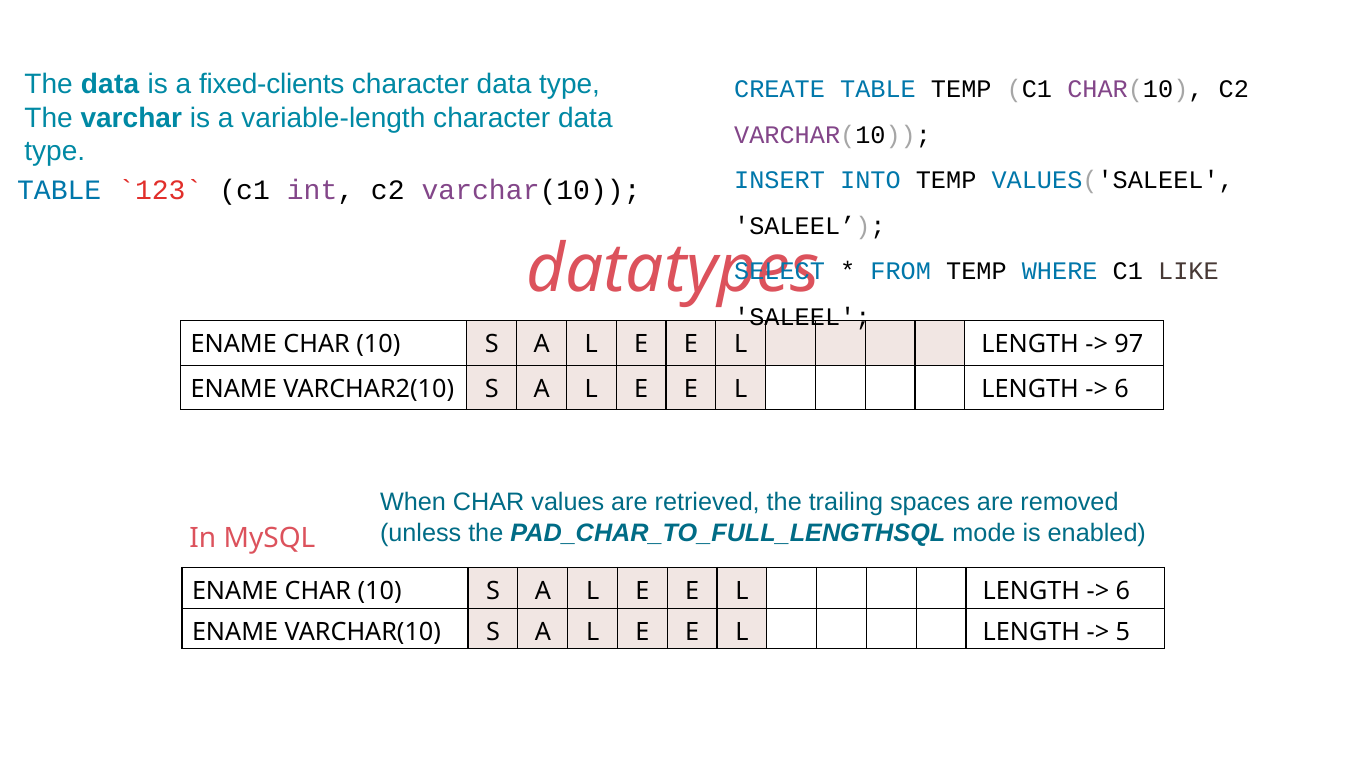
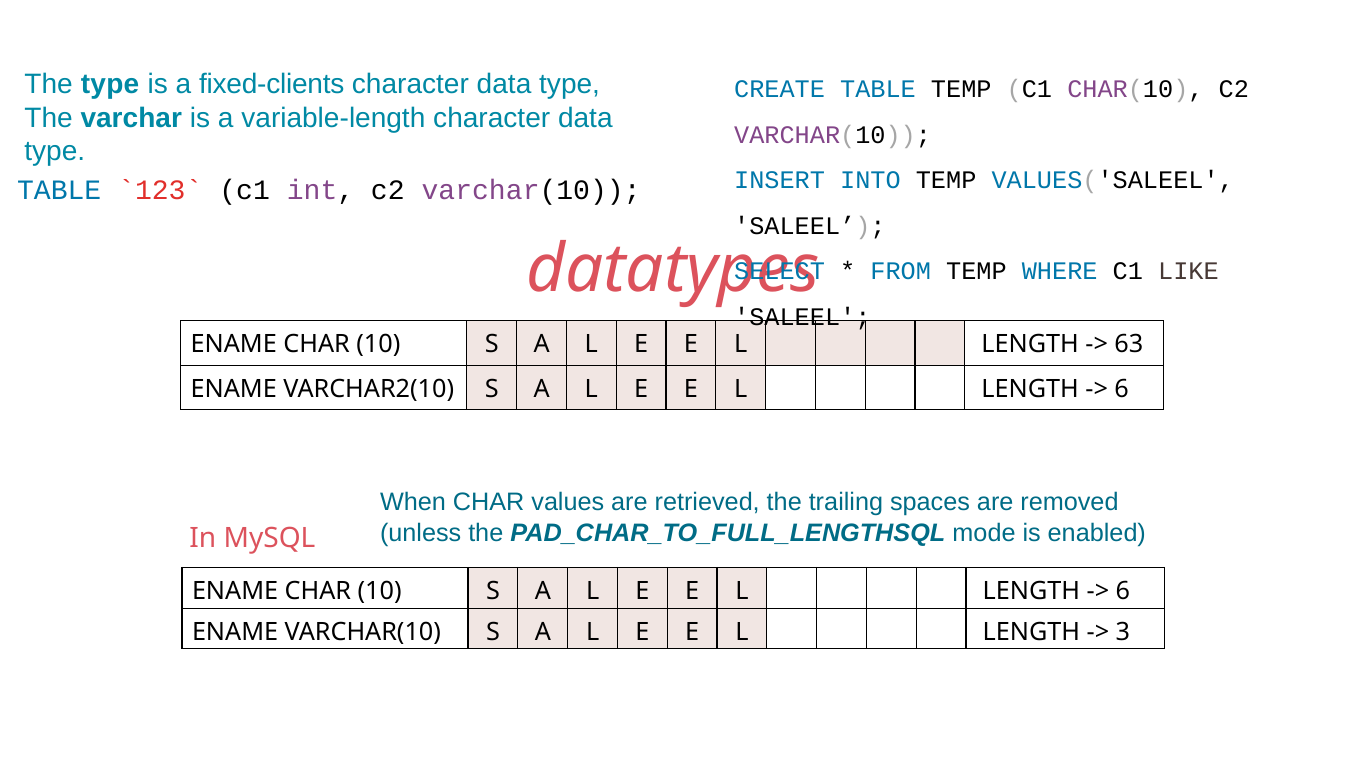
The data: data -> type
97: 97 -> 63
5: 5 -> 3
